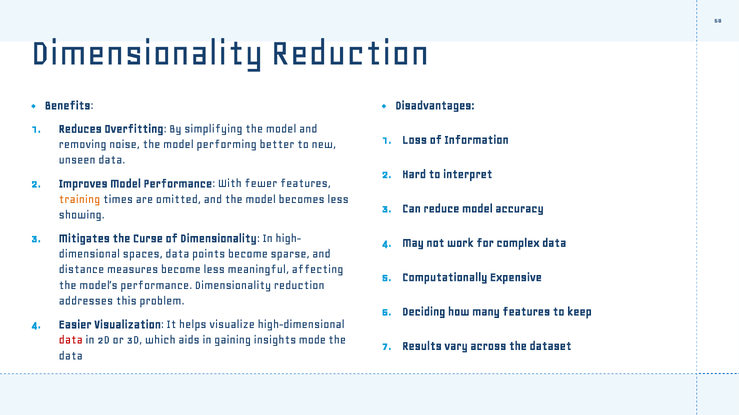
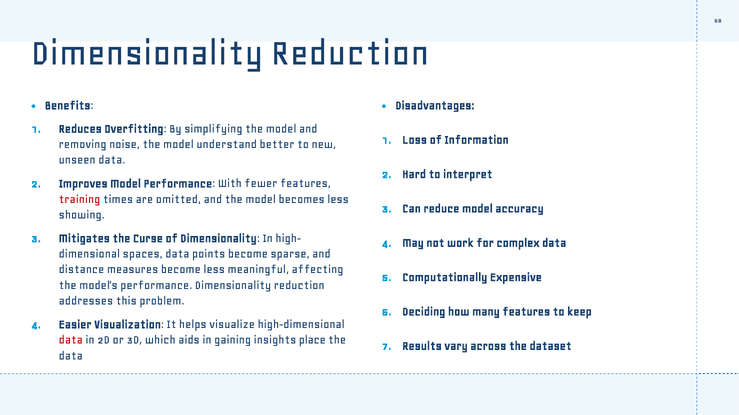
performing: performing -> understand
training colour: orange -> red
mode: mode -> place
